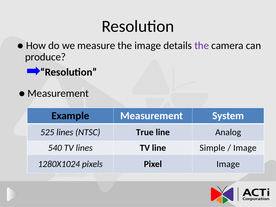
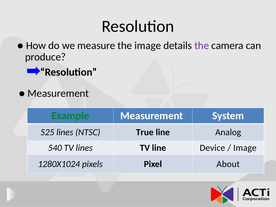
Example colour: black -> green
Simple: Simple -> Device
Pixel Image: Image -> About
